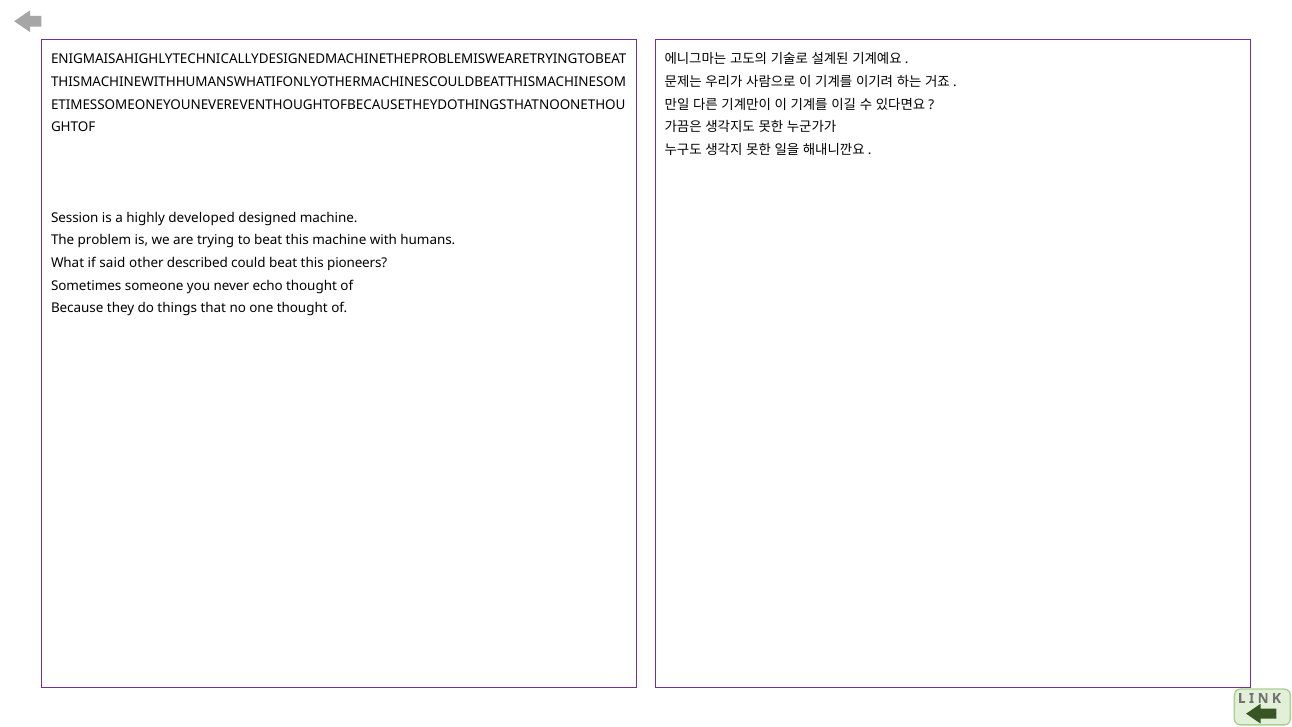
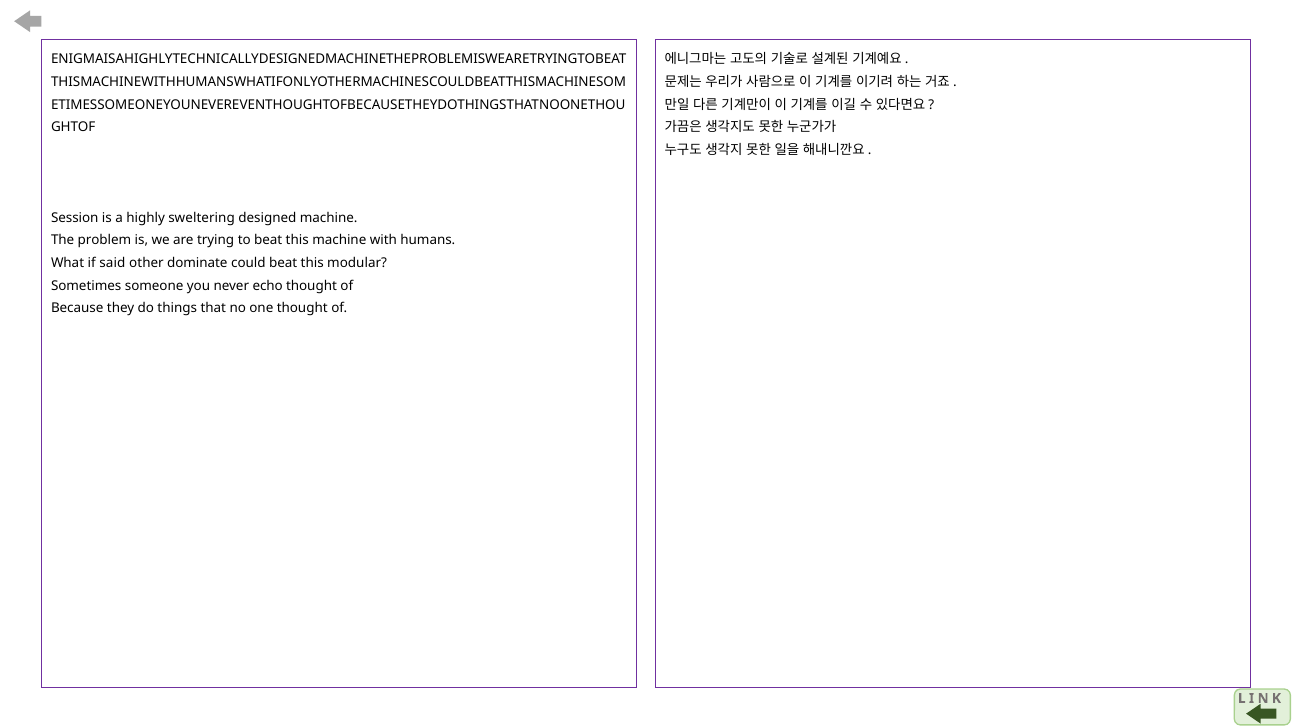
developed: developed -> sweltering
described: described -> dominate
pioneers: pioneers -> modular
